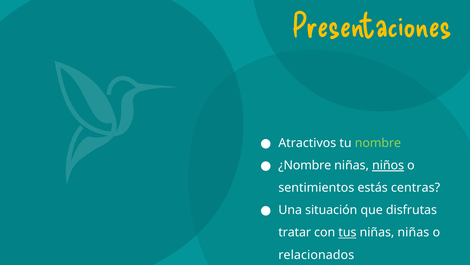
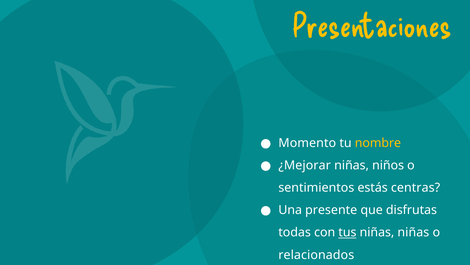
Atractivos: Atractivos -> Momento
nombre colour: light green -> yellow
¿Nombre: ¿Nombre -> ¿Mejorar
niños underline: present -> none
situación: situación -> presente
tratar: tratar -> todas
